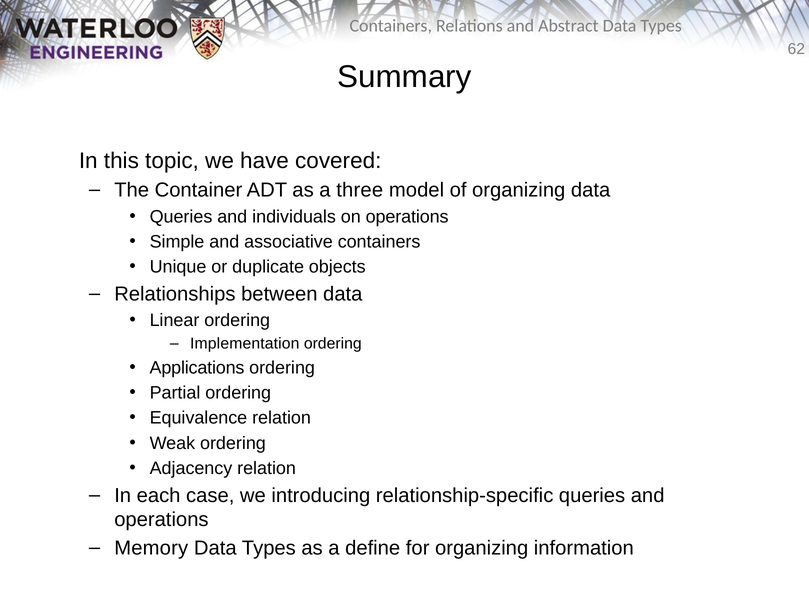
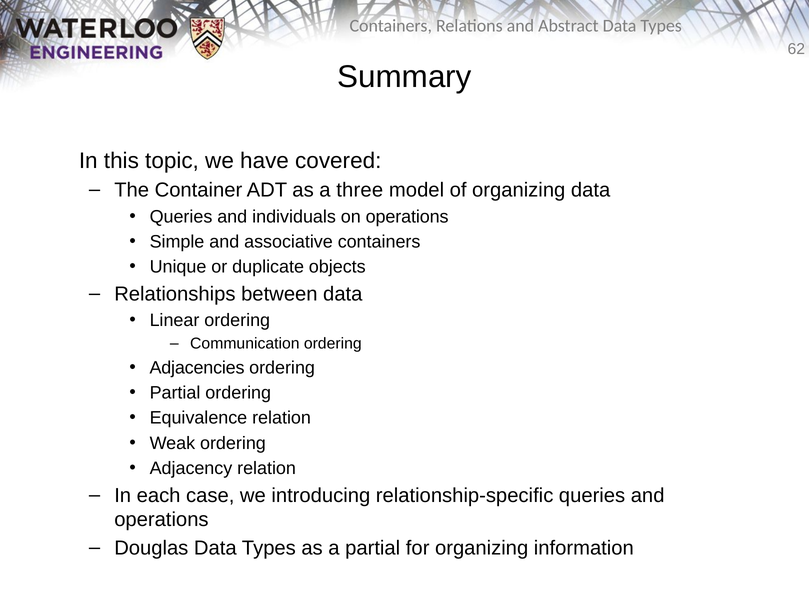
Implementation: Implementation -> Communication
Applications: Applications -> Adjacencies
Memory: Memory -> Douglas
a define: define -> partial
